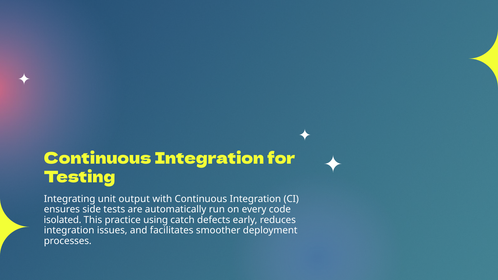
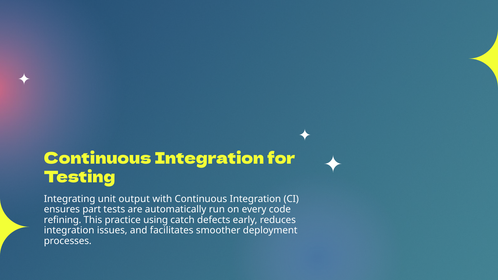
side: side -> part
isolated: isolated -> refining
